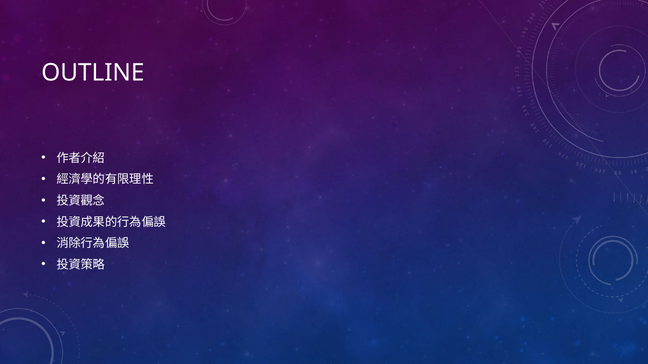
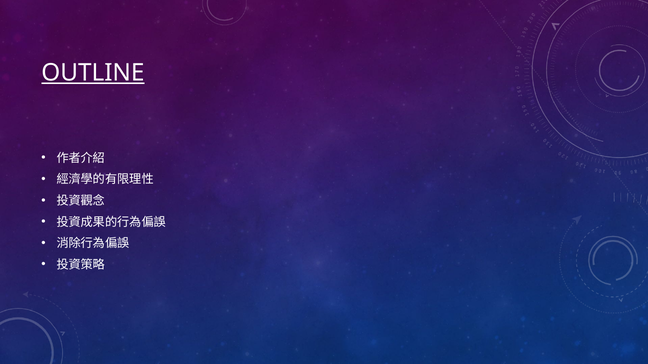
OUTLINE underline: none -> present
